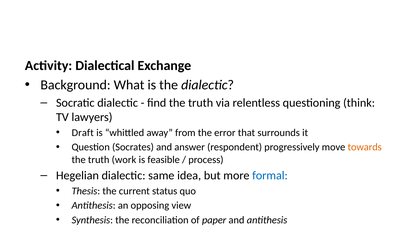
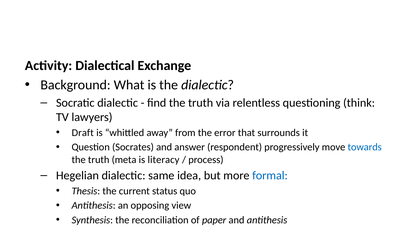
towards colour: orange -> blue
work: work -> meta
feasible: feasible -> literacy
